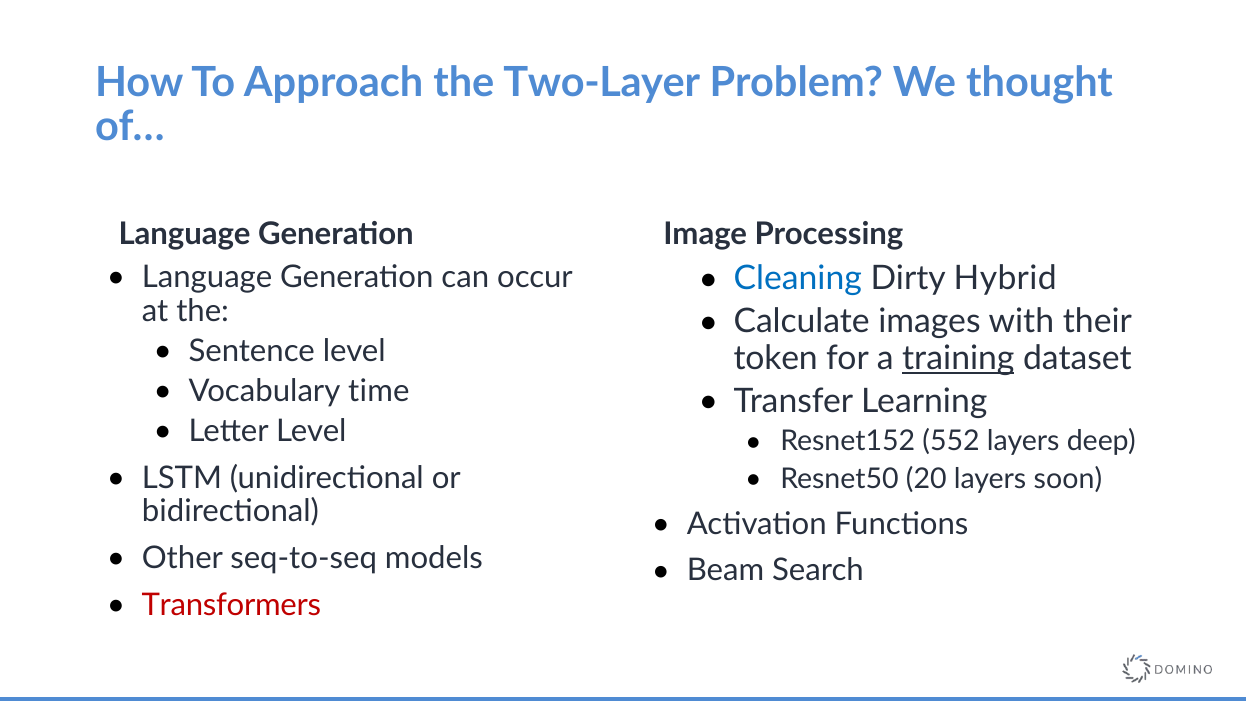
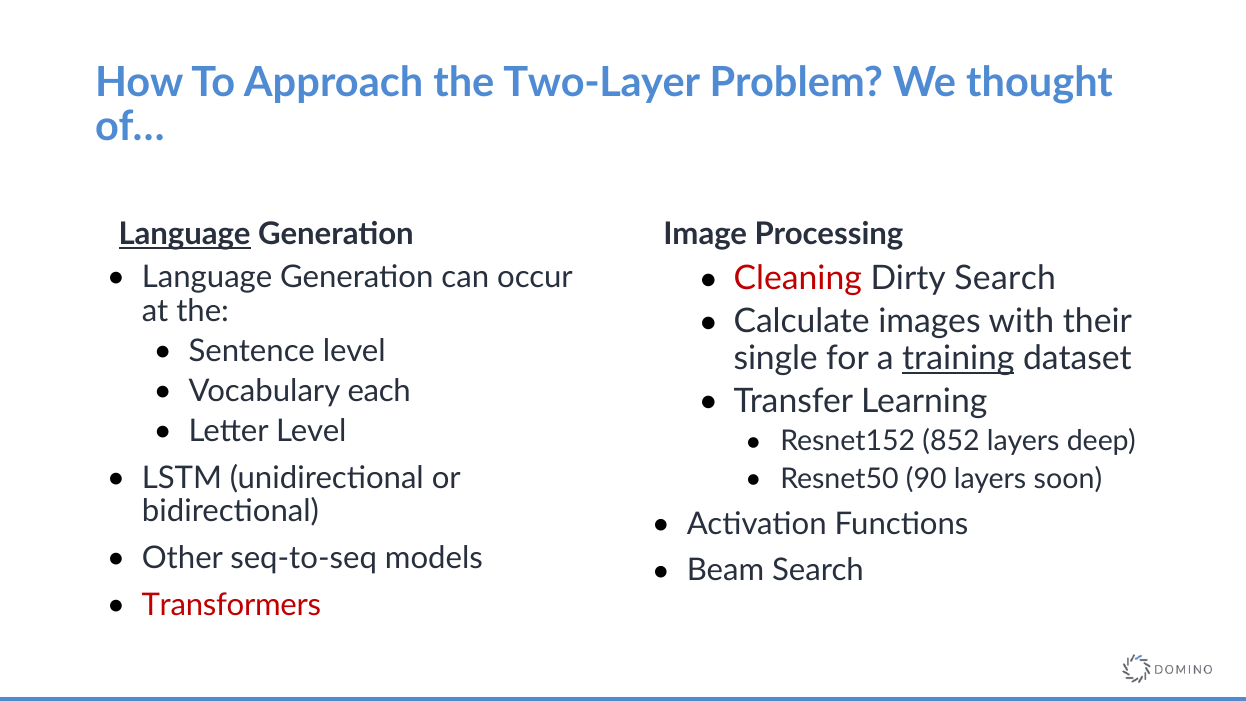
Language at (185, 234) underline: none -> present
Cleaning colour: blue -> red
Dirty Hybrid: Hybrid -> Search
token: token -> single
time: time -> each
552: 552 -> 852
20: 20 -> 90
